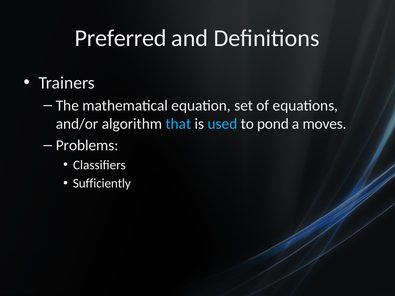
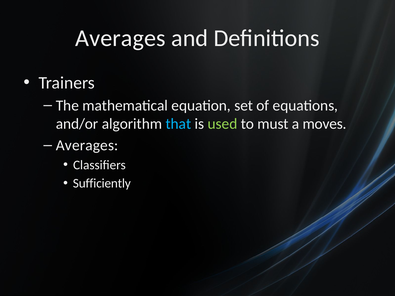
Preferred at (121, 38): Preferred -> Averages
used colour: light blue -> light green
pond: pond -> must
Problems at (87, 146): Problems -> Averages
